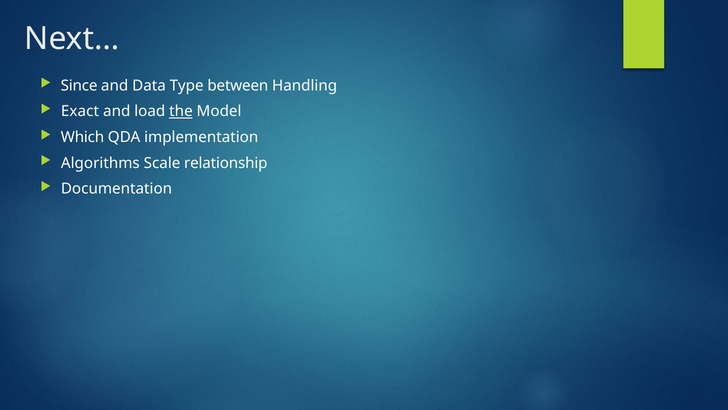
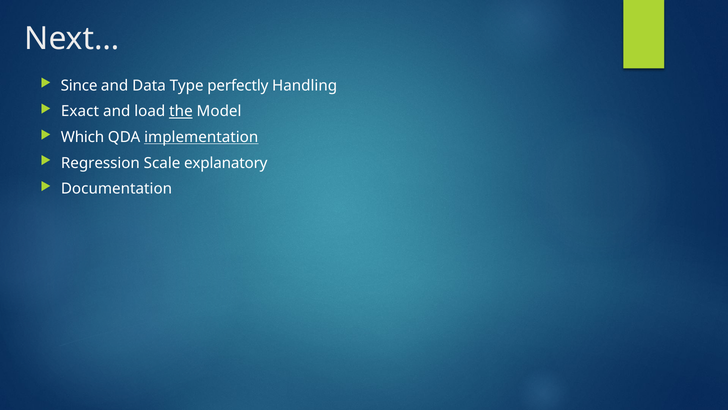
between: between -> perfectly
implementation underline: none -> present
Algorithms: Algorithms -> Regression
relationship: relationship -> explanatory
